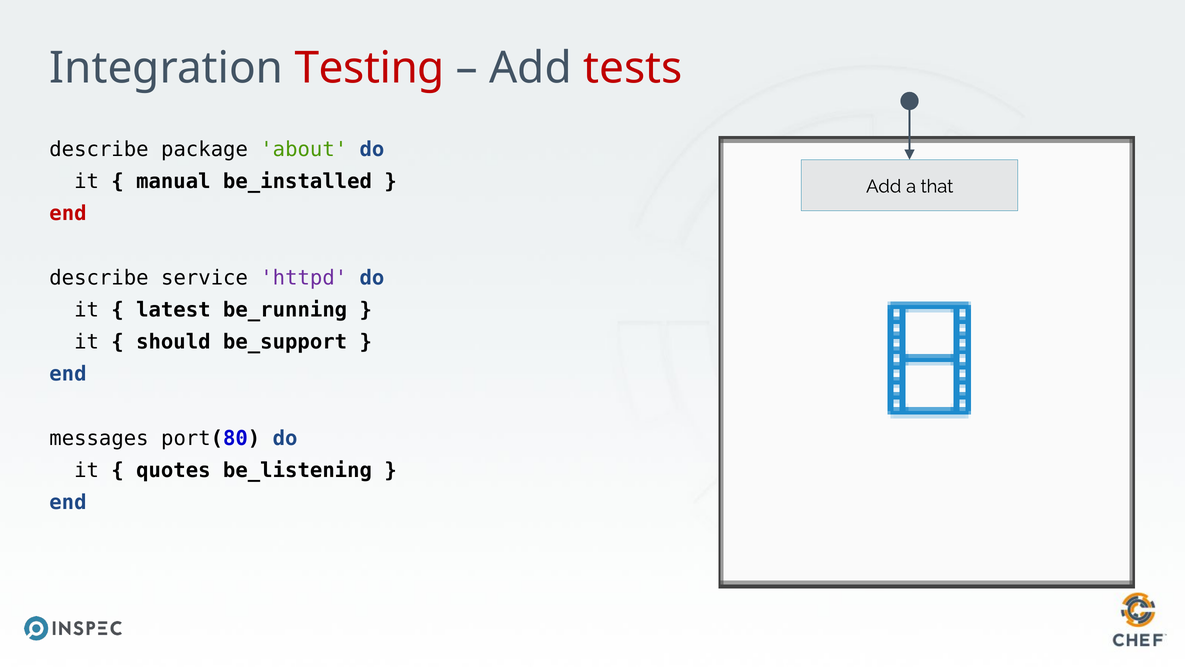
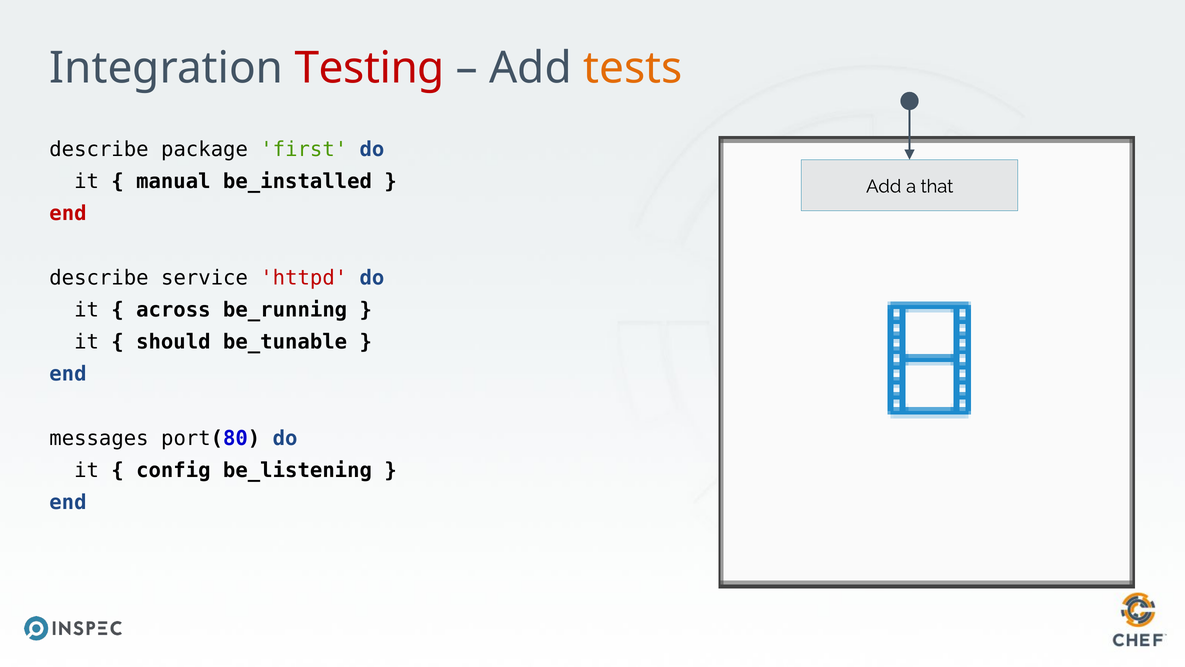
tests colour: red -> orange
about: about -> first
httpd colour: purple -> red
latest: latest -> across
be_support: be_support -> be_tunable
quotes: quotes -> config
